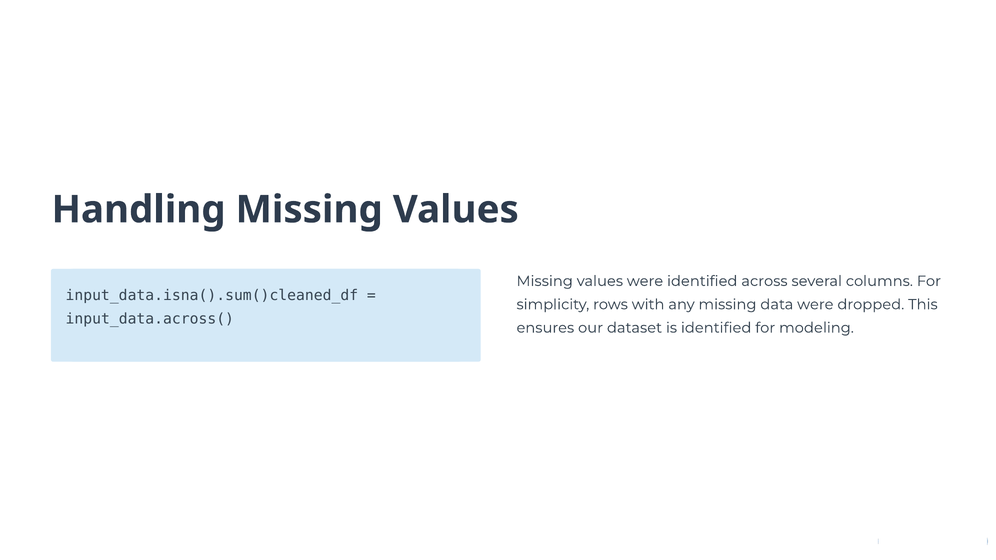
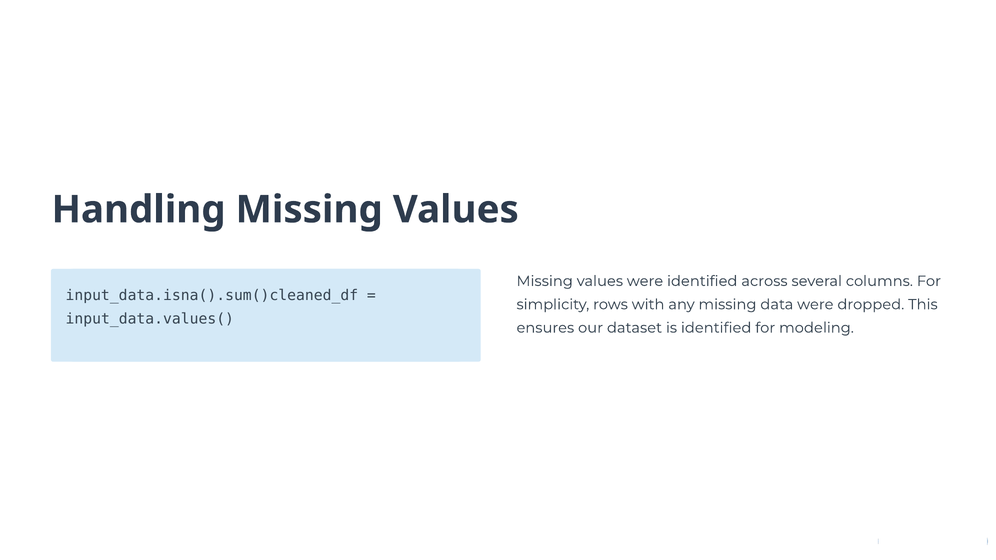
input_data.across(: input_data.across( -> input_data.values(
